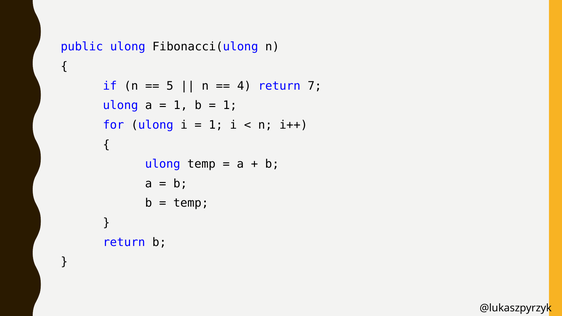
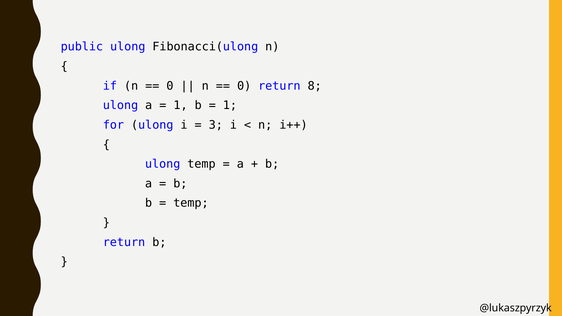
5 at (170, 86): 5 -> 0
4 at (244, 86): 4 -> 0
7: 7 -> 8
1 at (216, 125): 1 -> 3
